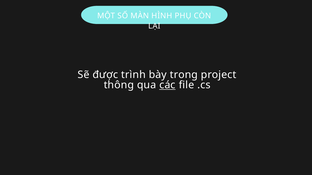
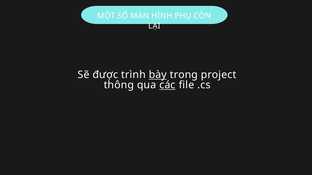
bày underline: none -> present
